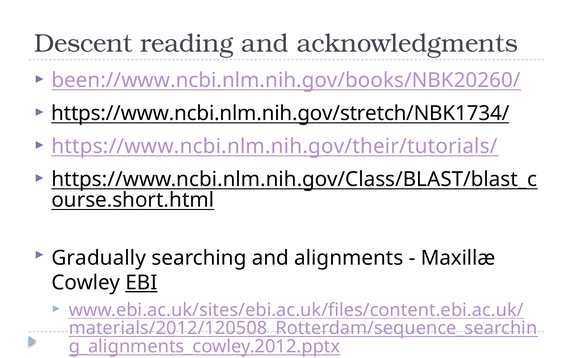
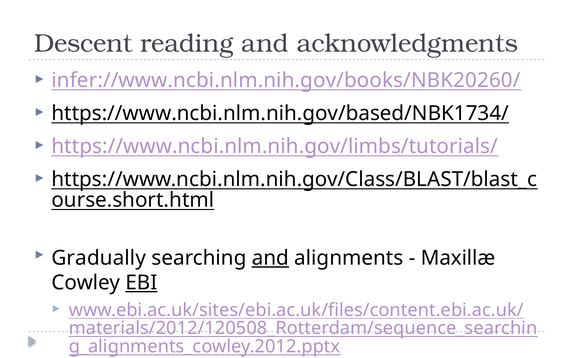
been://www.ncbi.nlm.nih.gov/books/NBK20260/: been://www.ncbi.nlm.nih.gov/books/NBK20260/ -> infer://www.ncbi.nlm.nih.gov/books/NBK20260/
https://www.ncbi.nlm.nih.gov/stretch/NBK1734/: https://www.ncbi.nlm.nih.gov/stretch/NBK1734/ -> https://www.ncbi.nlm.nih.gov/based/NBK1734/
https://www.ncbi.nlm.nih.gov/their/tutorials/: https://www.ncbi.nlm.nih.gov/their/tutorials/ -> https://www.ncbi.nlm.nih.gov/limbs/tutorials/
and at (270, 258) underline: none -> present
